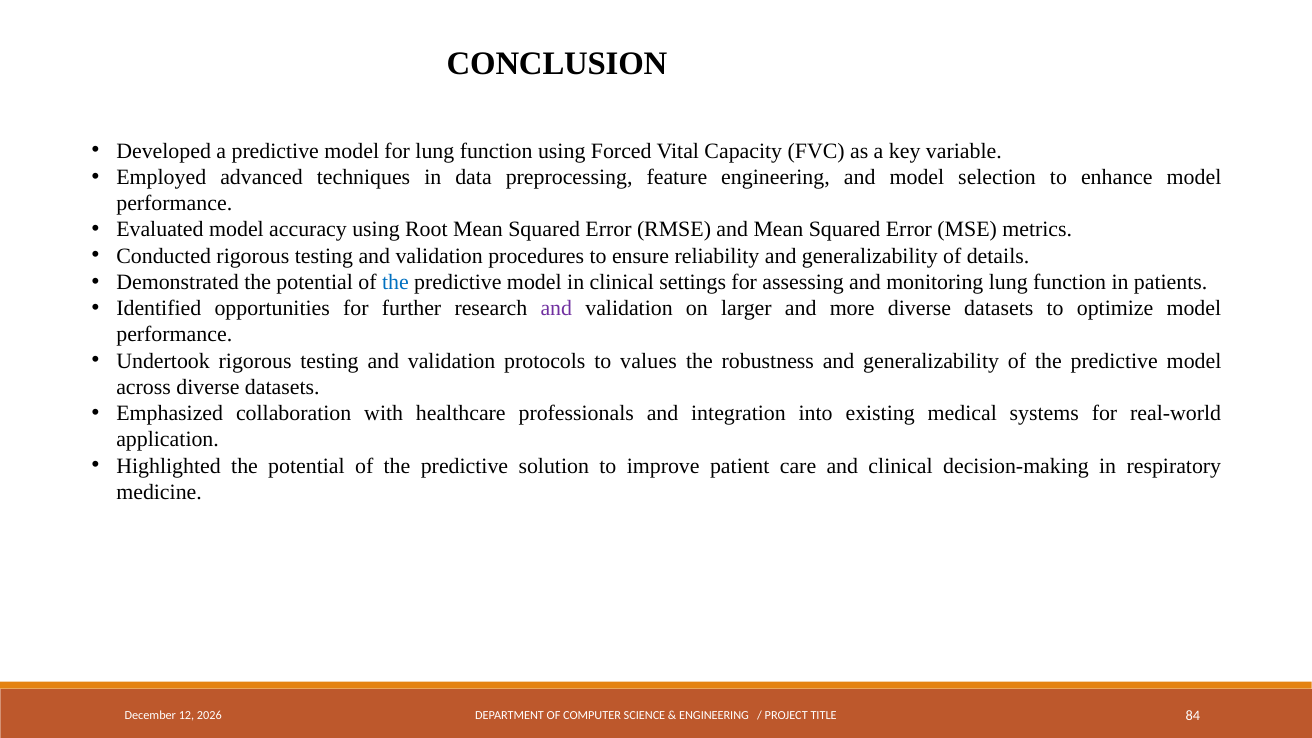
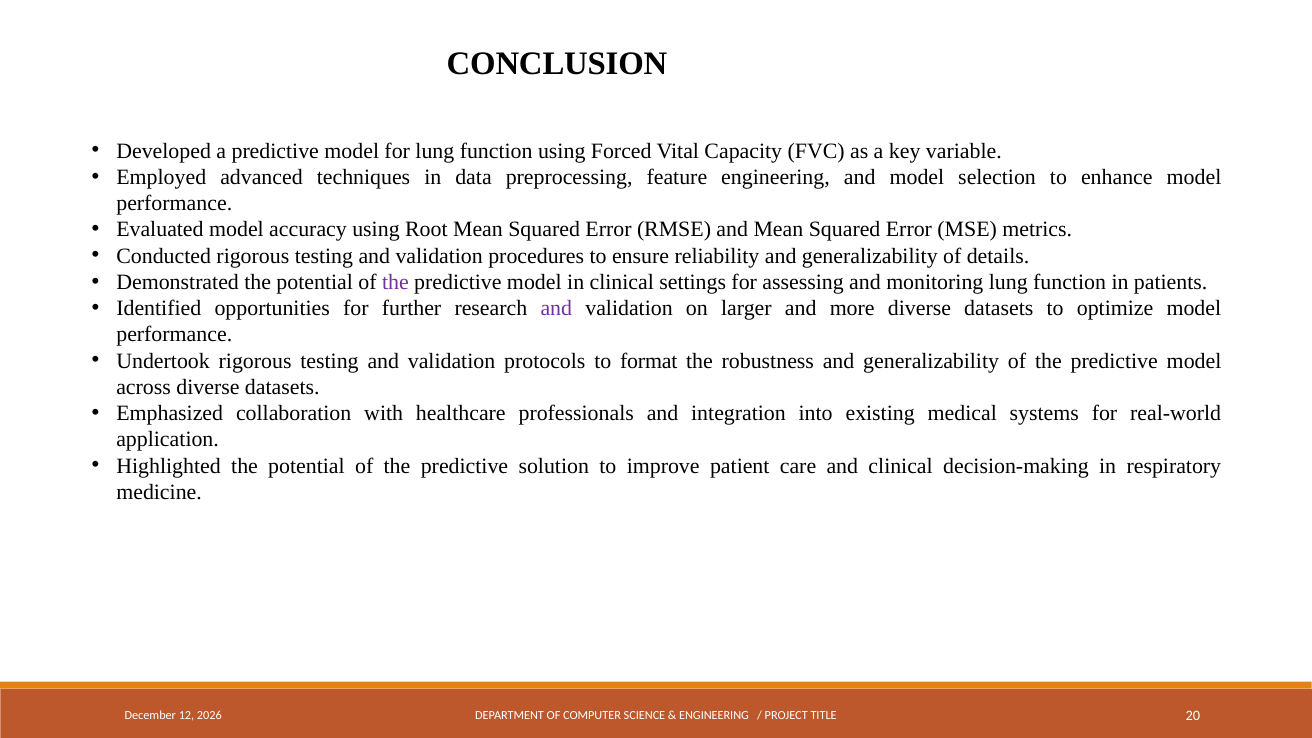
the at (395, 282) colour: blue -> purple
values: values -> format
84: 84 -> 20
